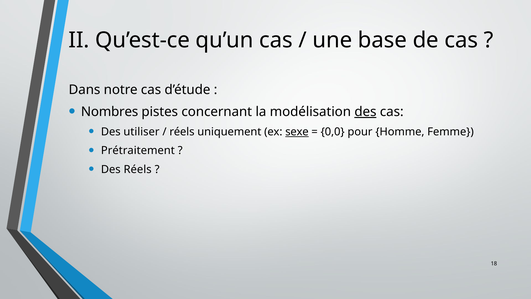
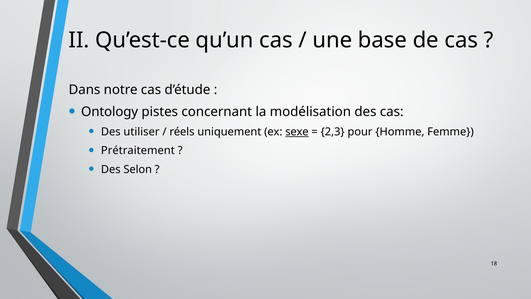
Nombres: Nombres -> Ontology
des at (365, 112) underline: present -> none
0,0: 0,0 -> 2,3
Des Réels: Réels -> Selon
